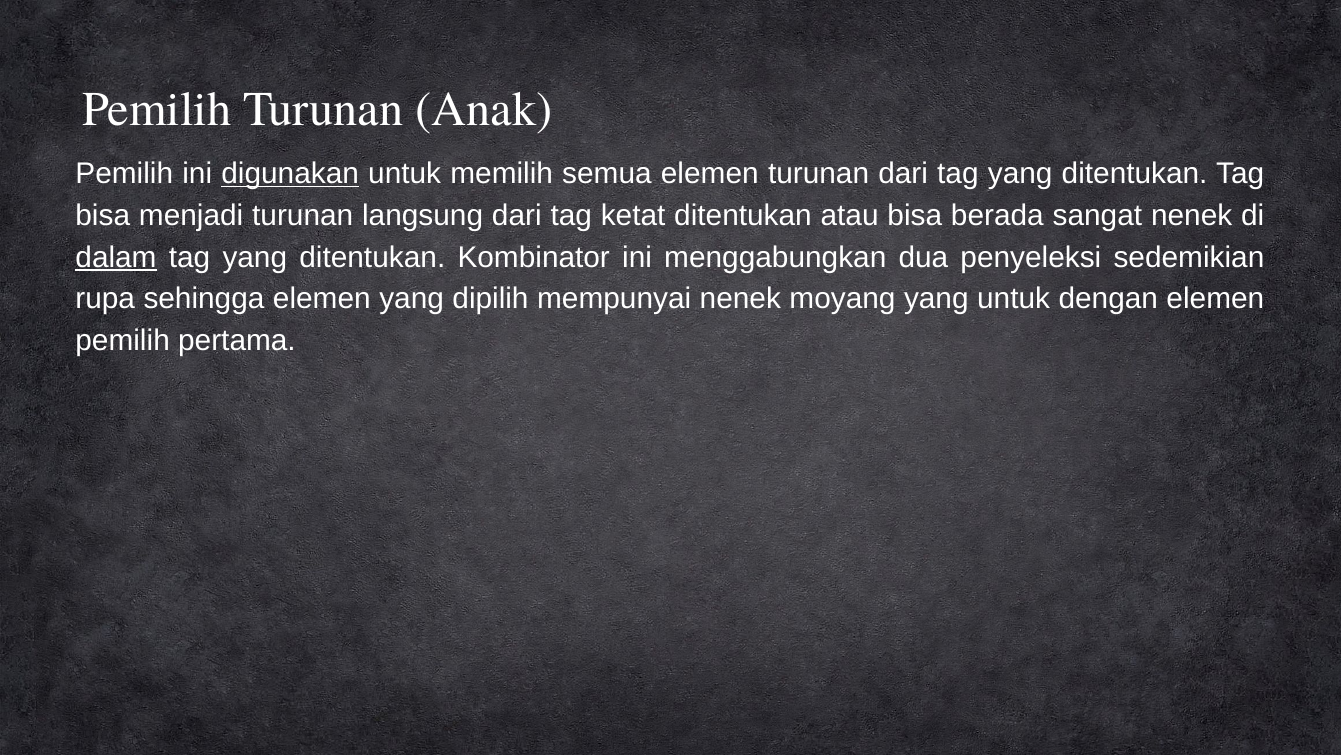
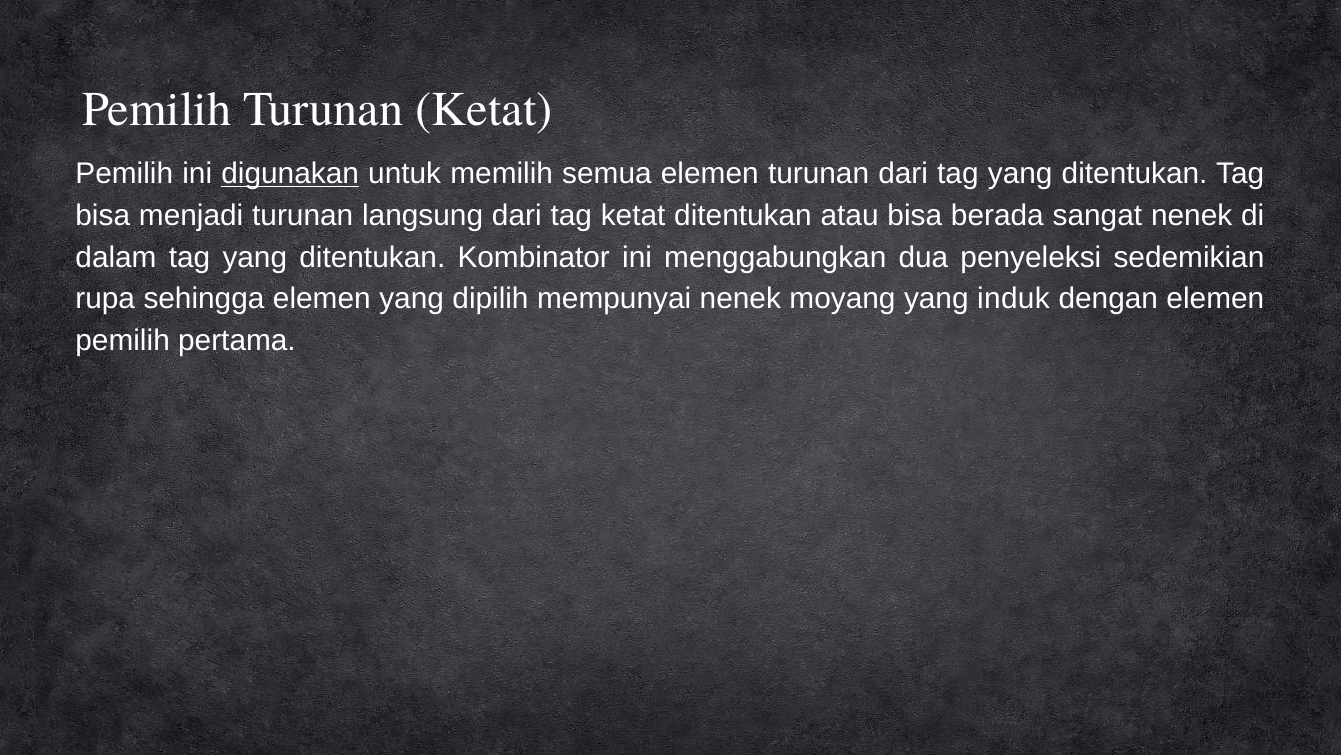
Turunan Anak: Anak -> Ketat
dalam underline: present -> none
yang untuk: untuk -> induk
